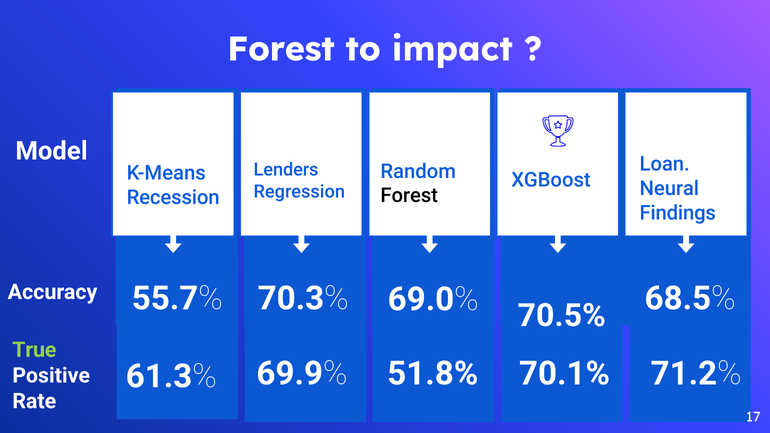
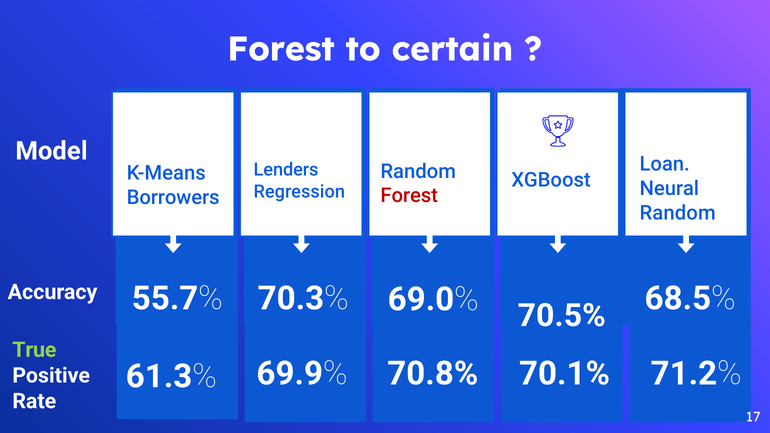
impact: impact -> certain
Forest at (409, 196) colour: black -> red
Recession: Recession -> Borrowers
Findings at (678, 213): Findings -> Random
51.8%: 51.8% -> 70.8%
